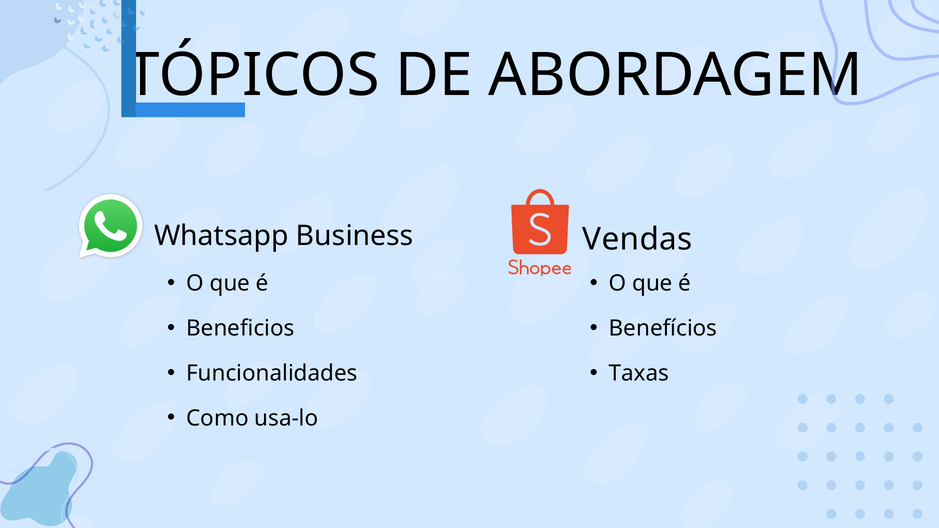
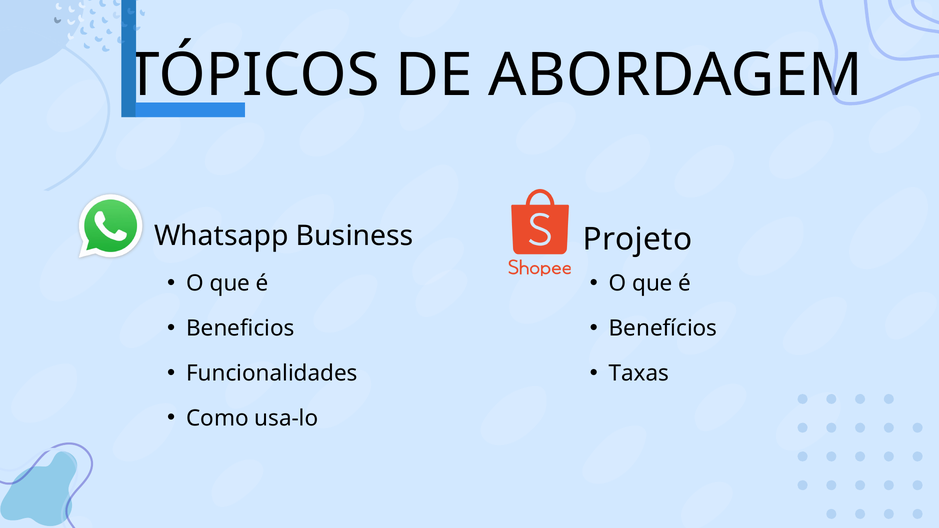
Vendas: Vendas -> Projeto
